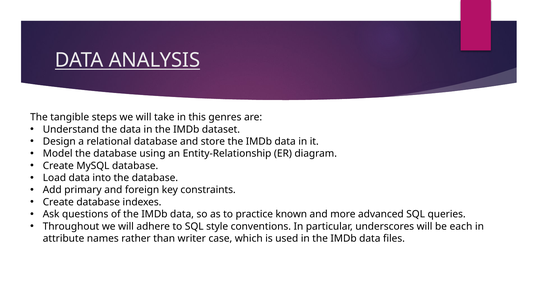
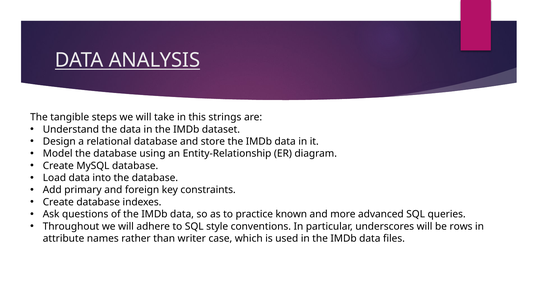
genres: genres -> strings
each: each -> rows
